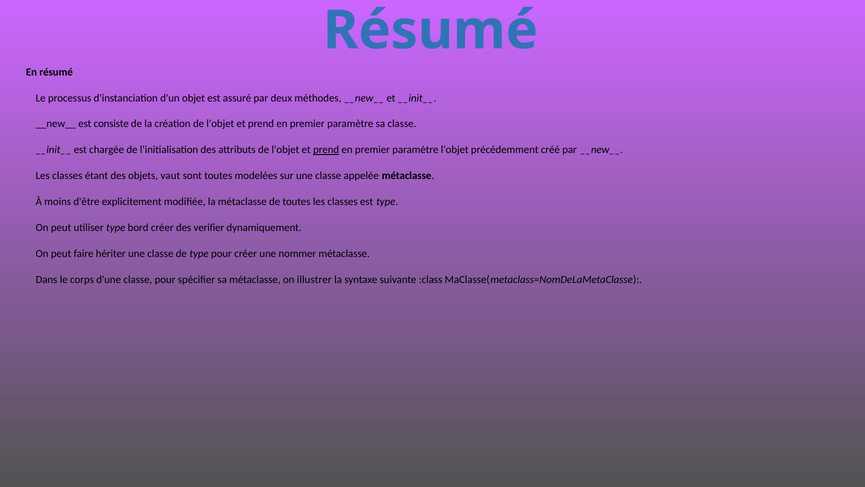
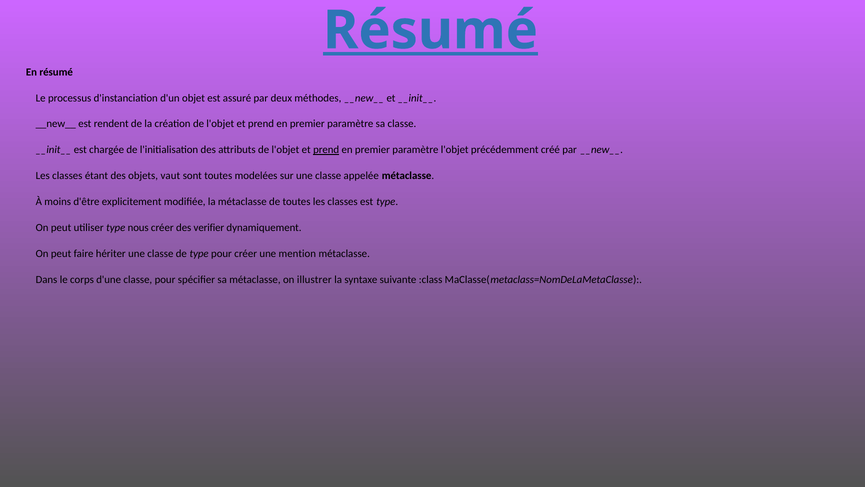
Résumé at (430, 30) underline: none -> present
consiste: consiste -> rendent
bord: bord -> nous
nommer: nommer -> mention
